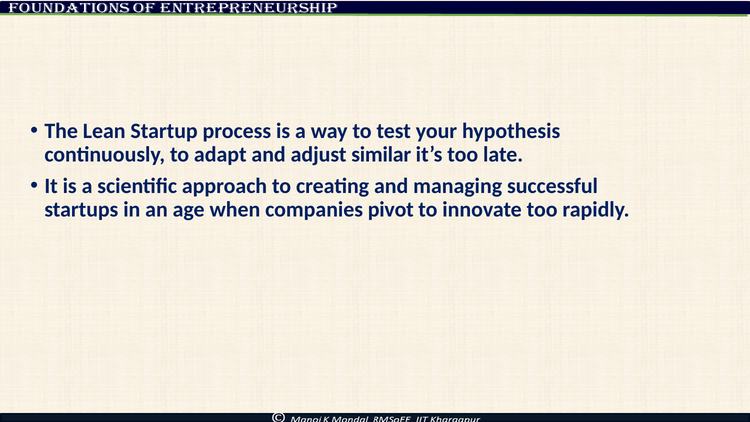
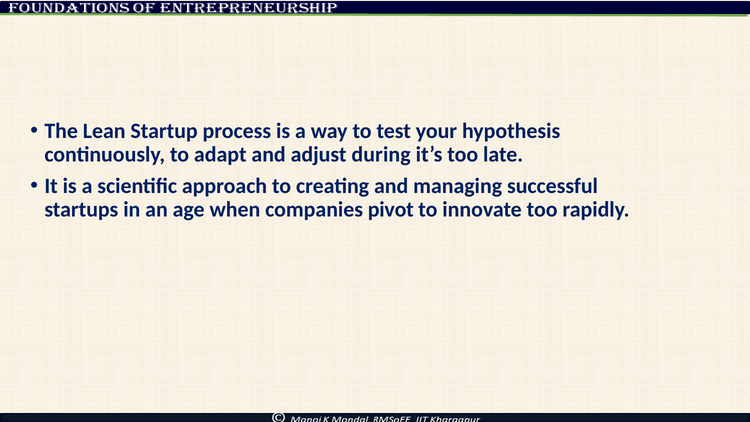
similar: similar -> during
